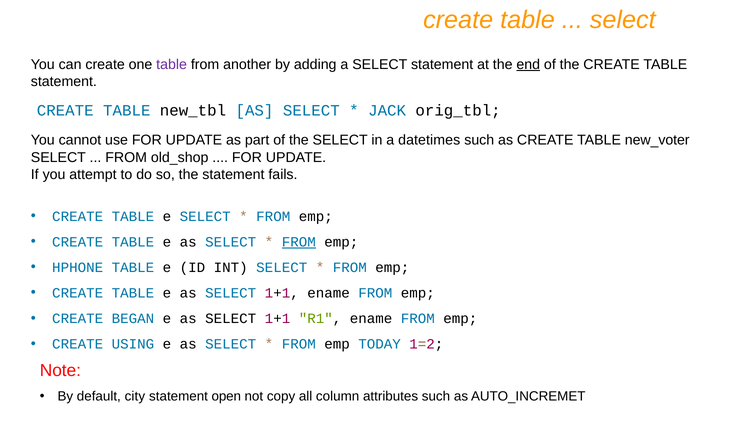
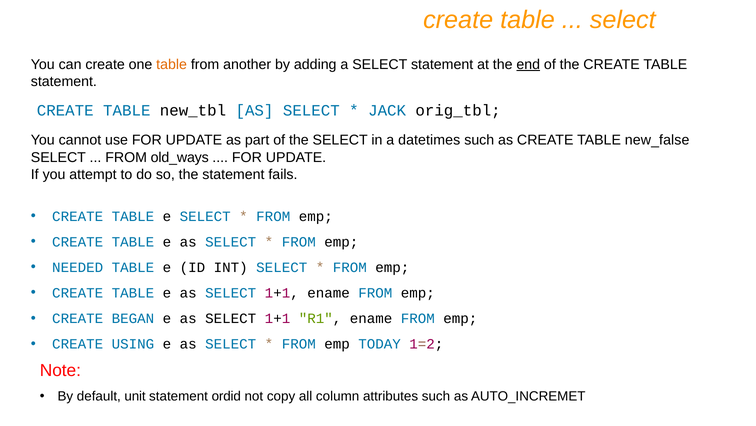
table at (172, 64) colour: purple -> orange
new_voter: new_voter -> new_false
old_shop: old_shop -> old_ways
FROM at (299, 241) underline: present -> none
HPHONE: HPHONE -> NEEDED
city: city -> unit
open: open -> ordid
